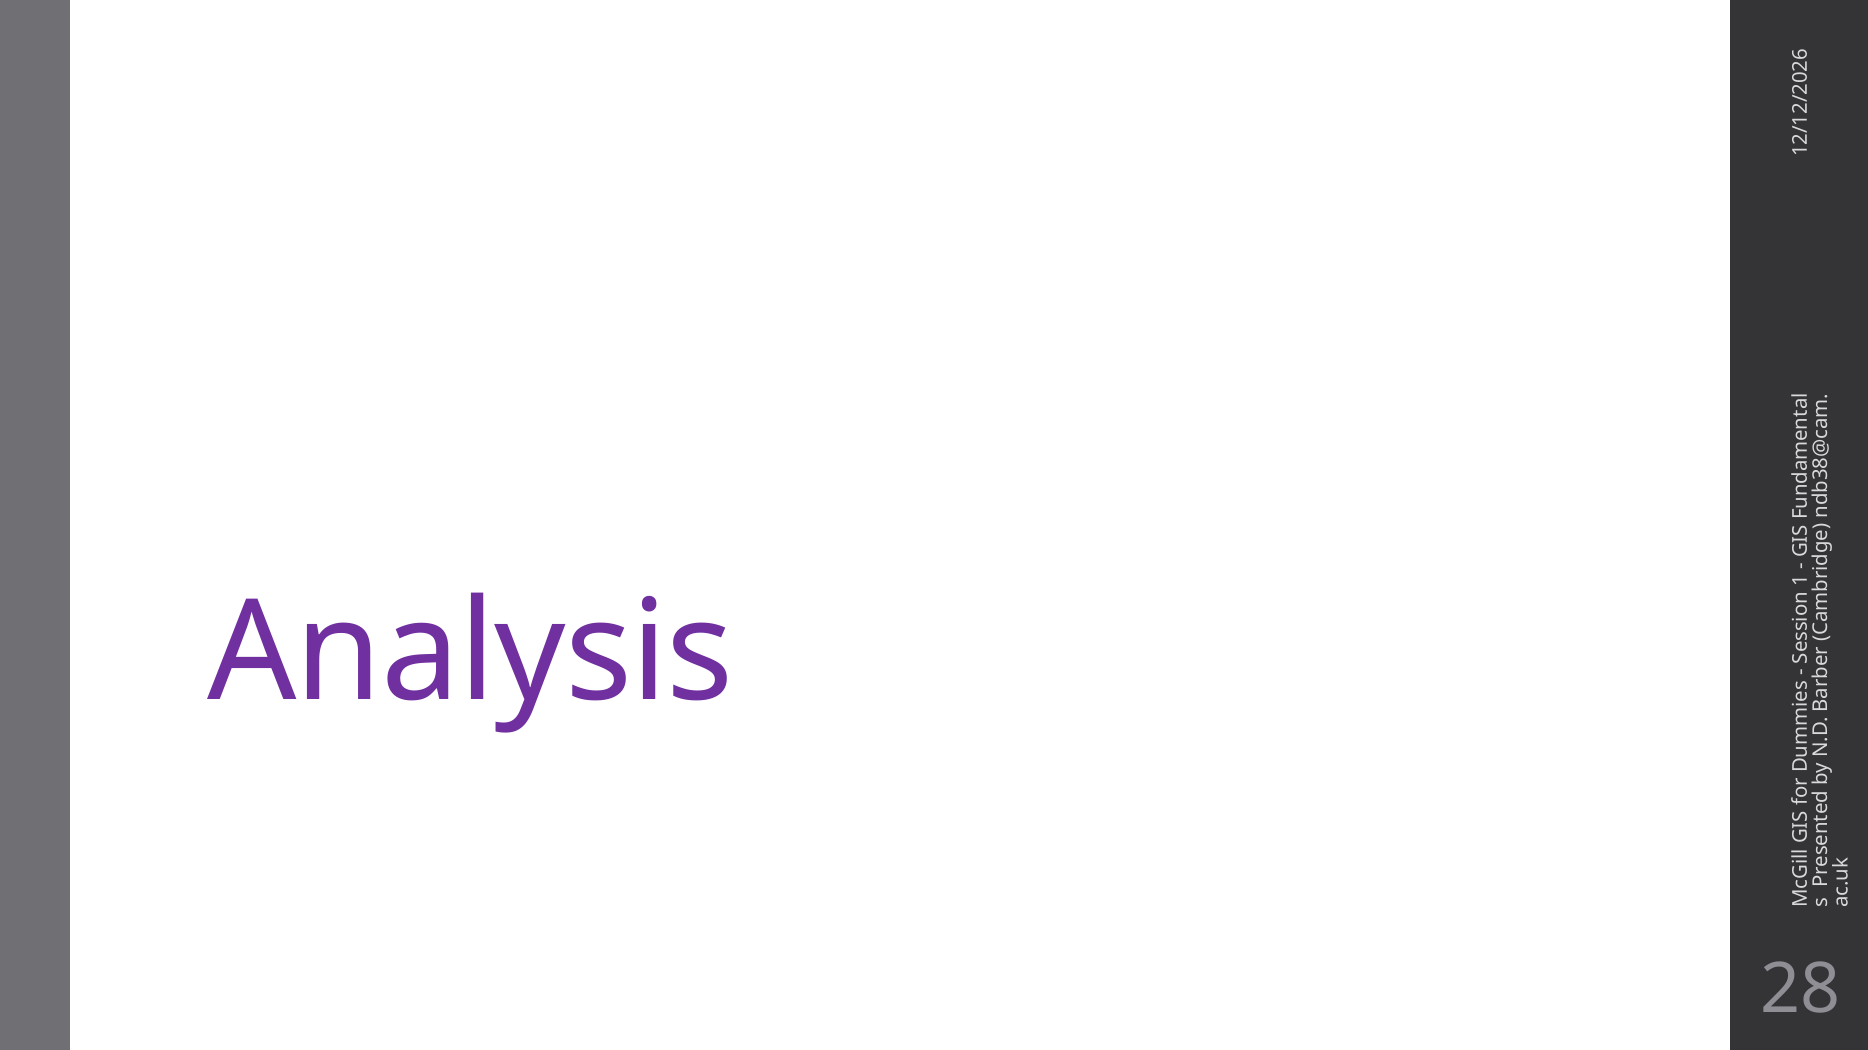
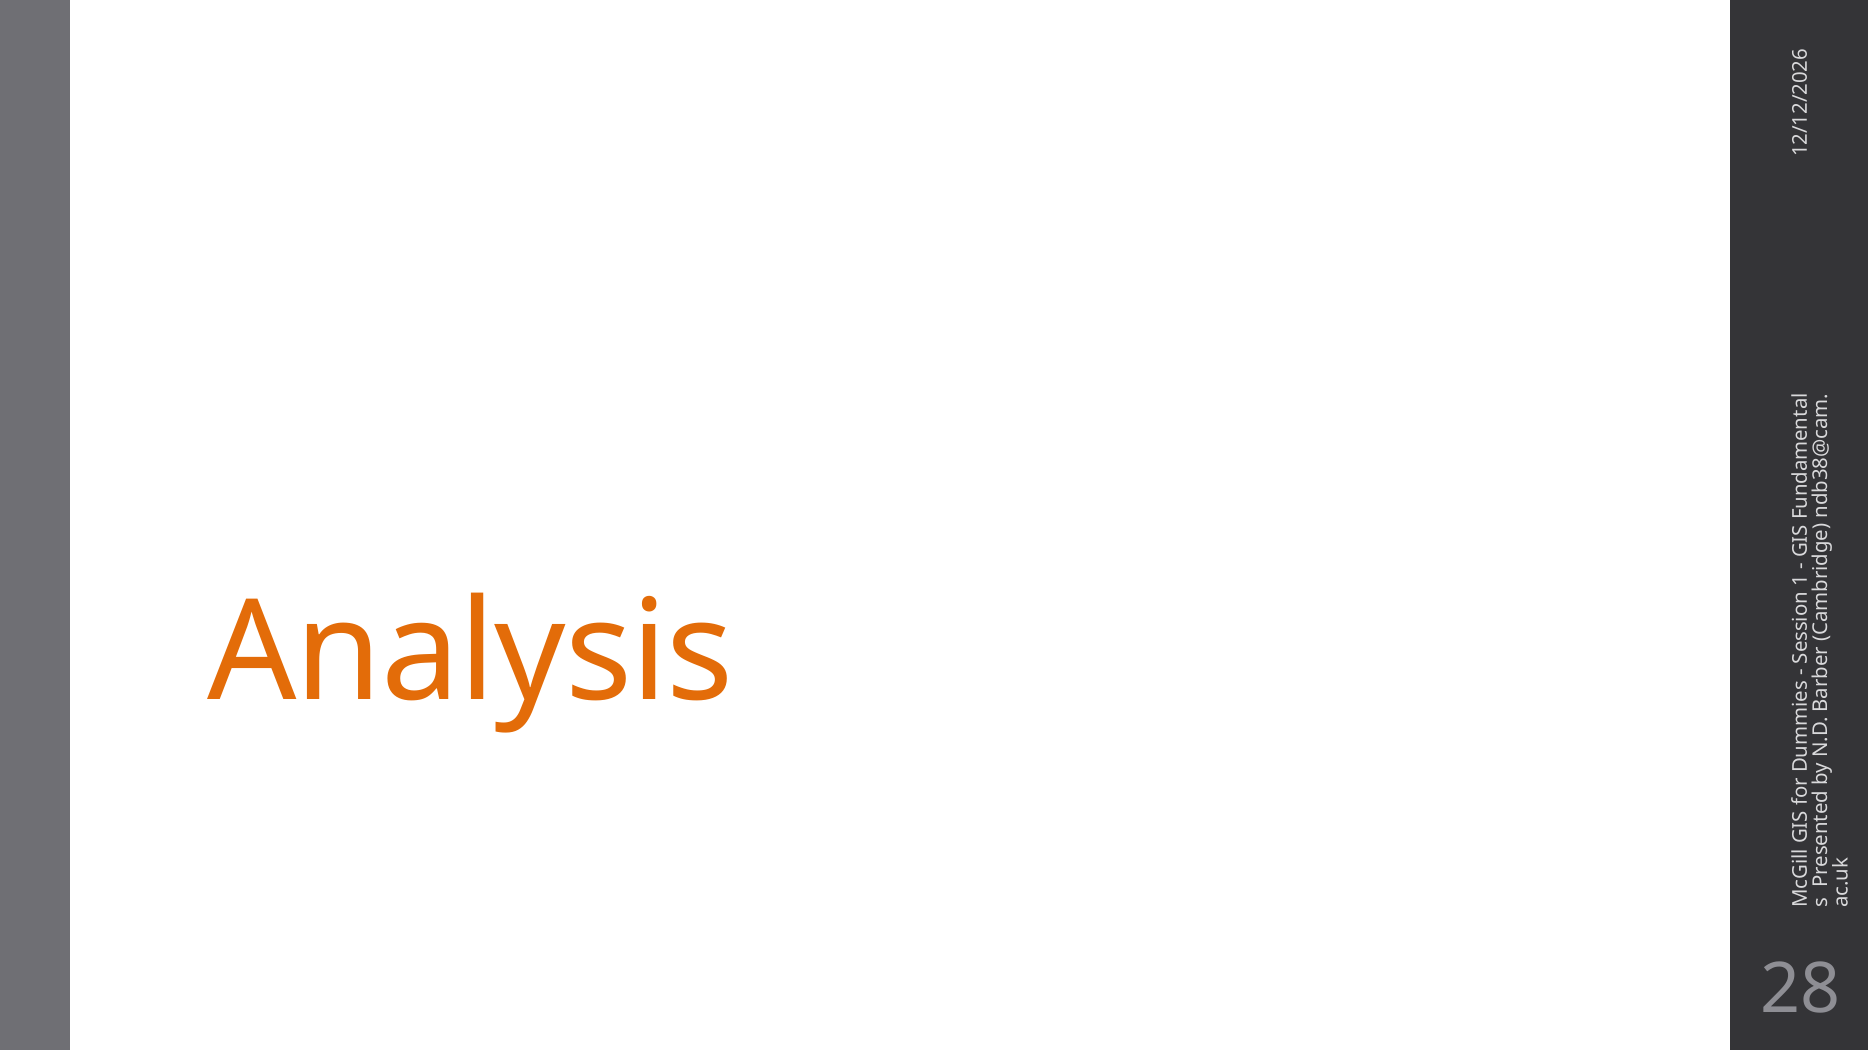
Analysis colour: purple -> orange
